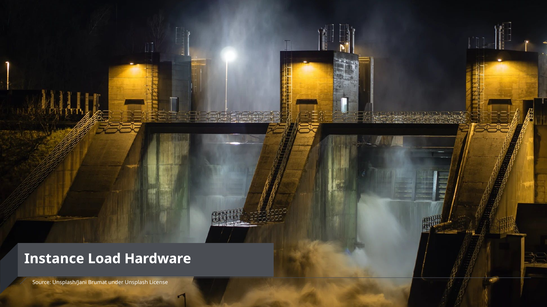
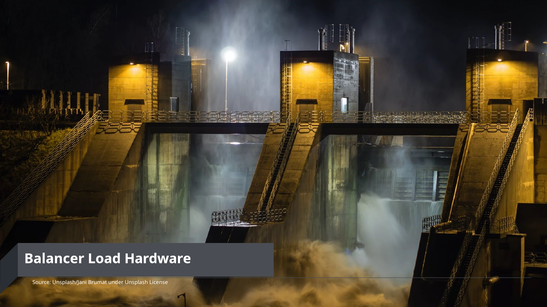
Instance: Instance -> Balancer
